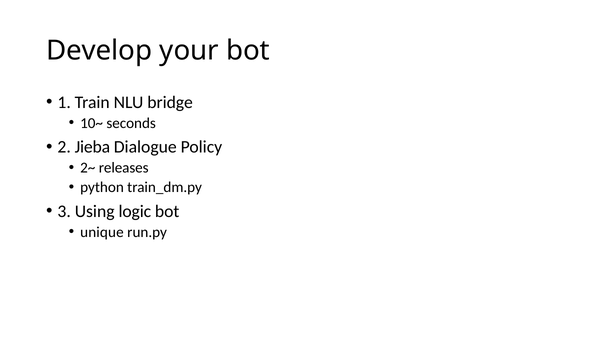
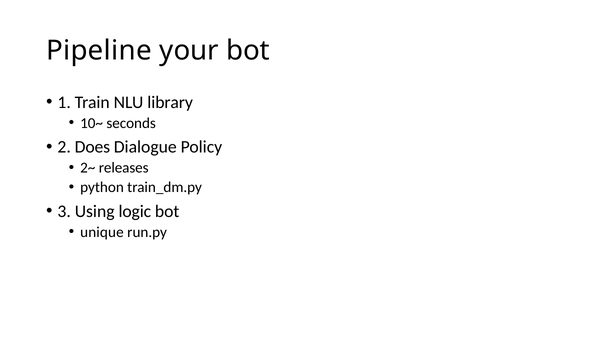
Develop: Develop -> Pipeline
bridge: bridge -> library
Jieba: Jieba -> Does
